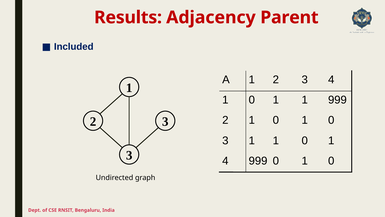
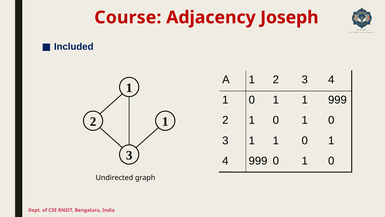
Results: Results -> Course
Parent: Parent -> Joseph
3 at (165, 121): 3 -> 1
